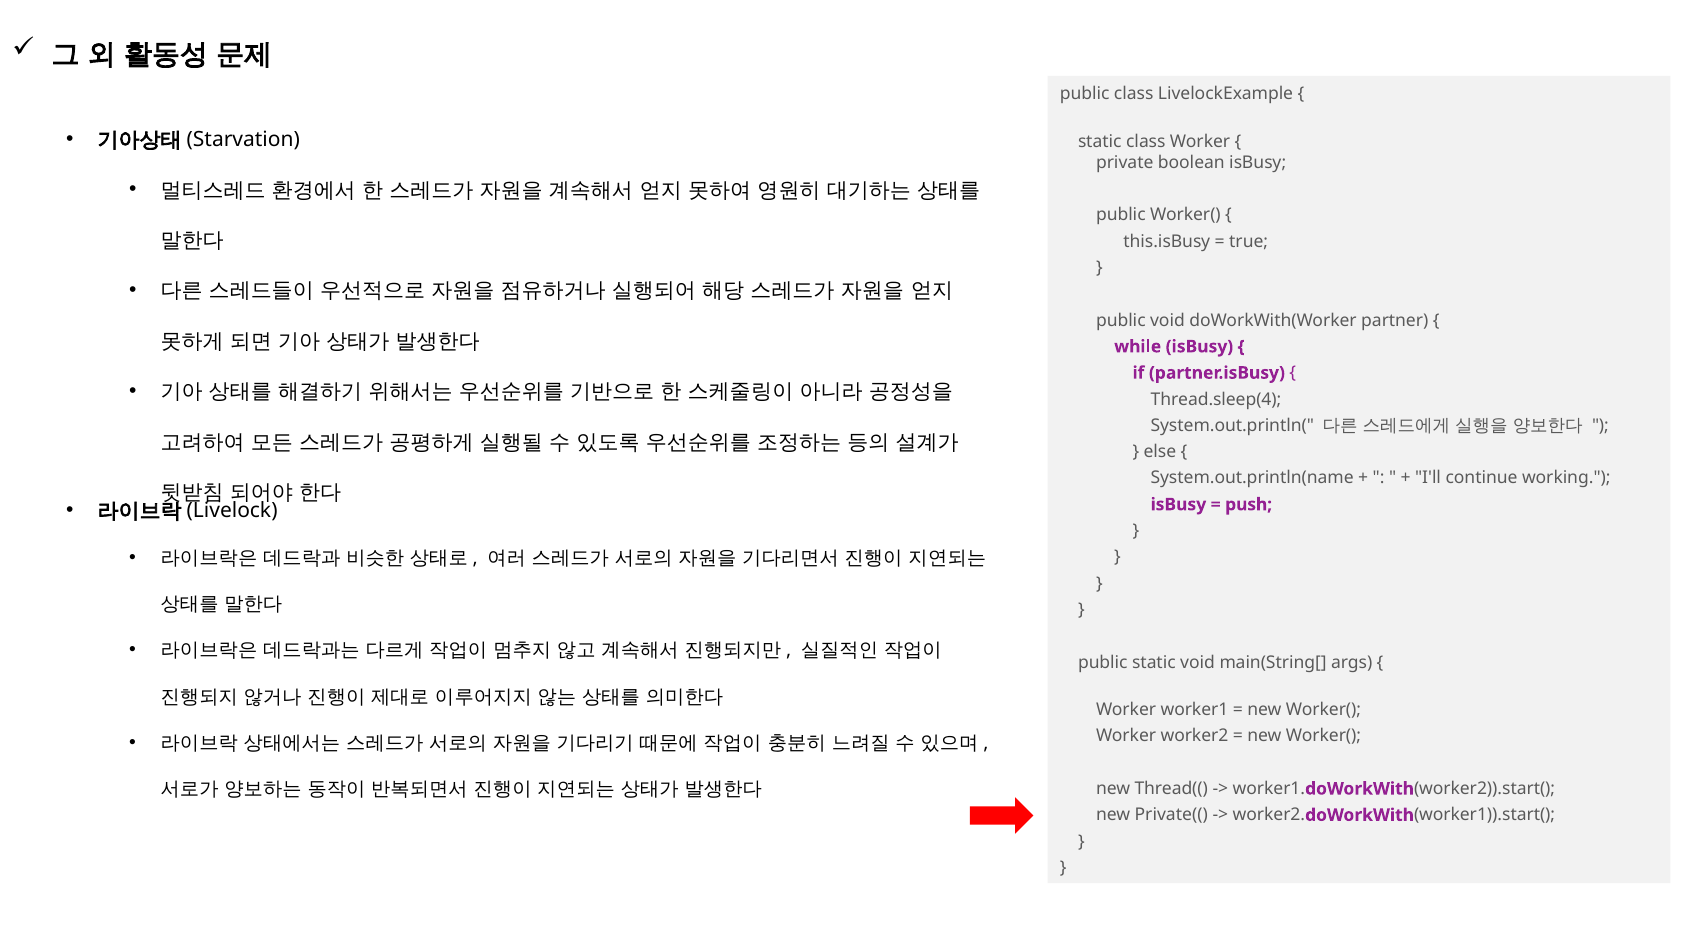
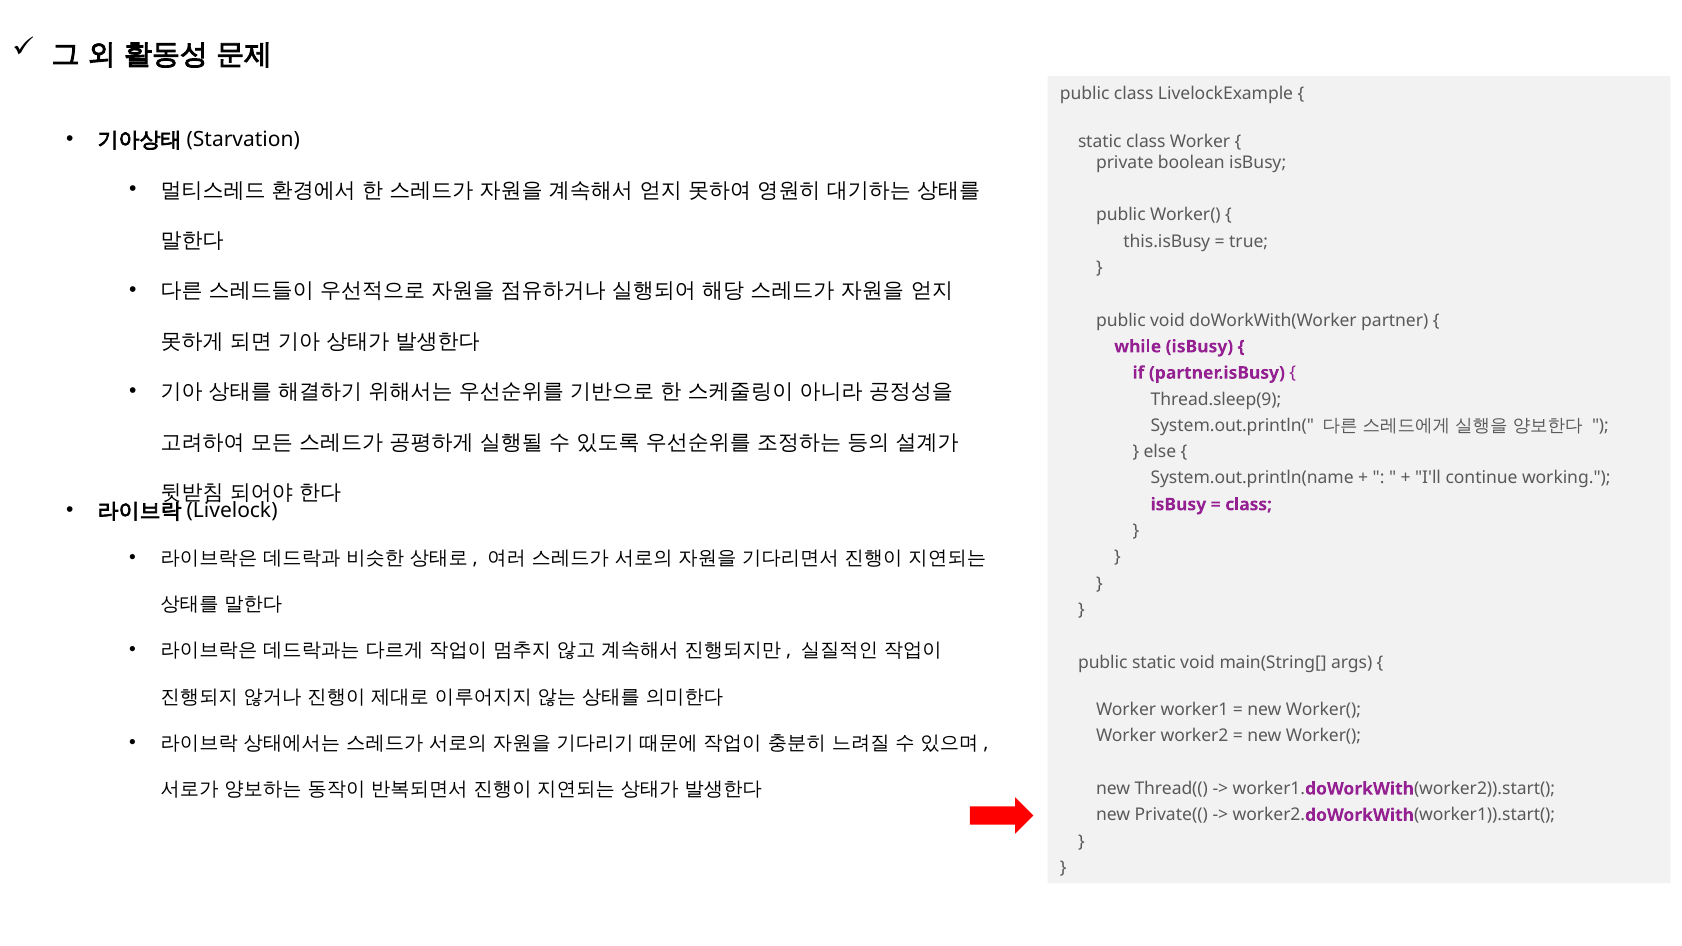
Thread.sleep(4: Thread.sleep(4 -> Thread.sleep(9
push at (1249, 505): push -> class
